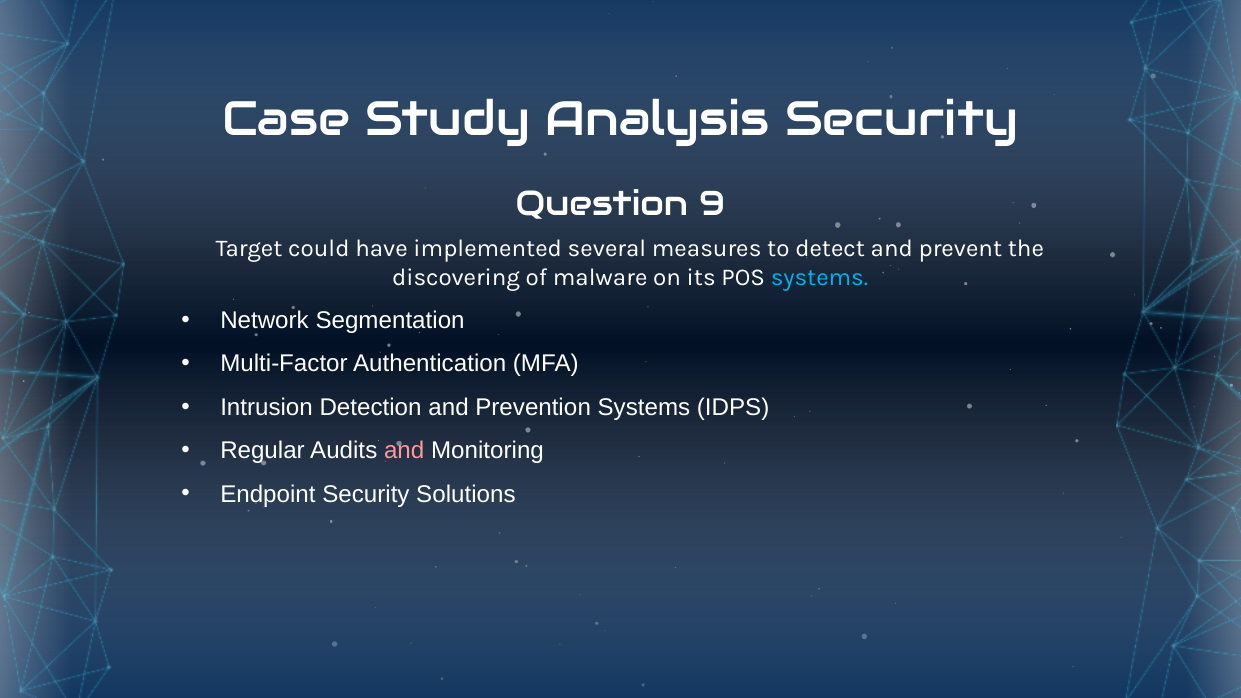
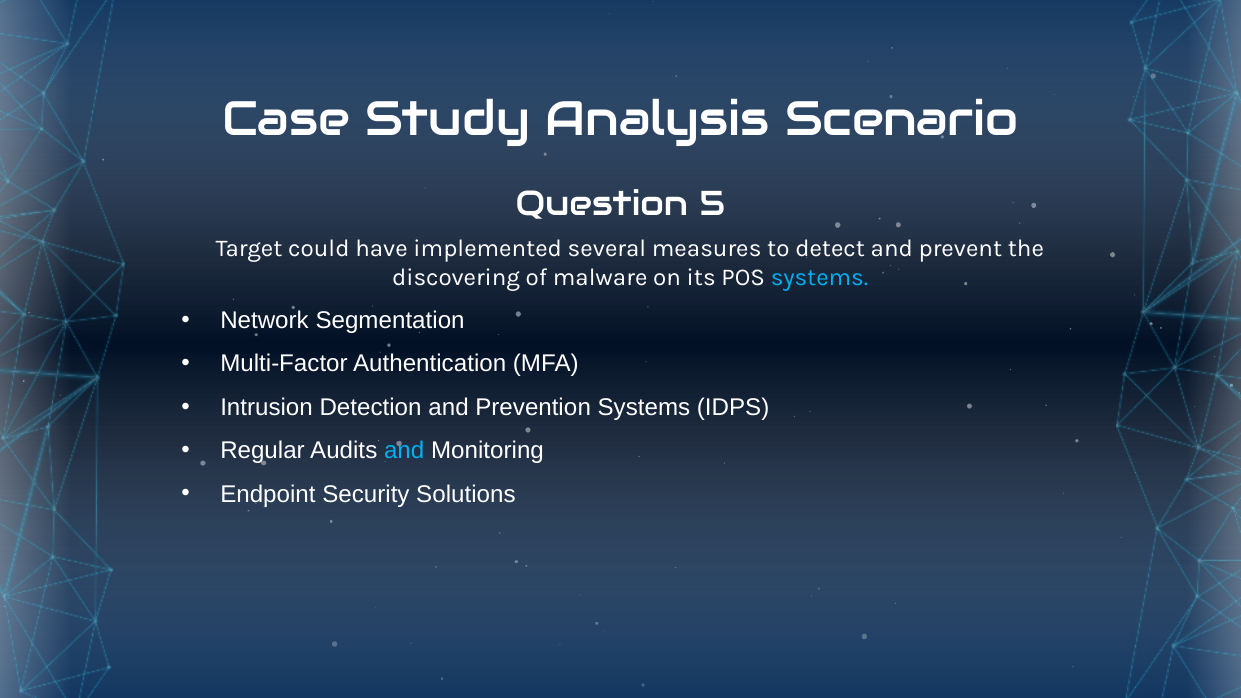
Analysis Security: Security -> Scenario
9: 9 -> 5
and at (404, 451) colour: pink -> light blue
